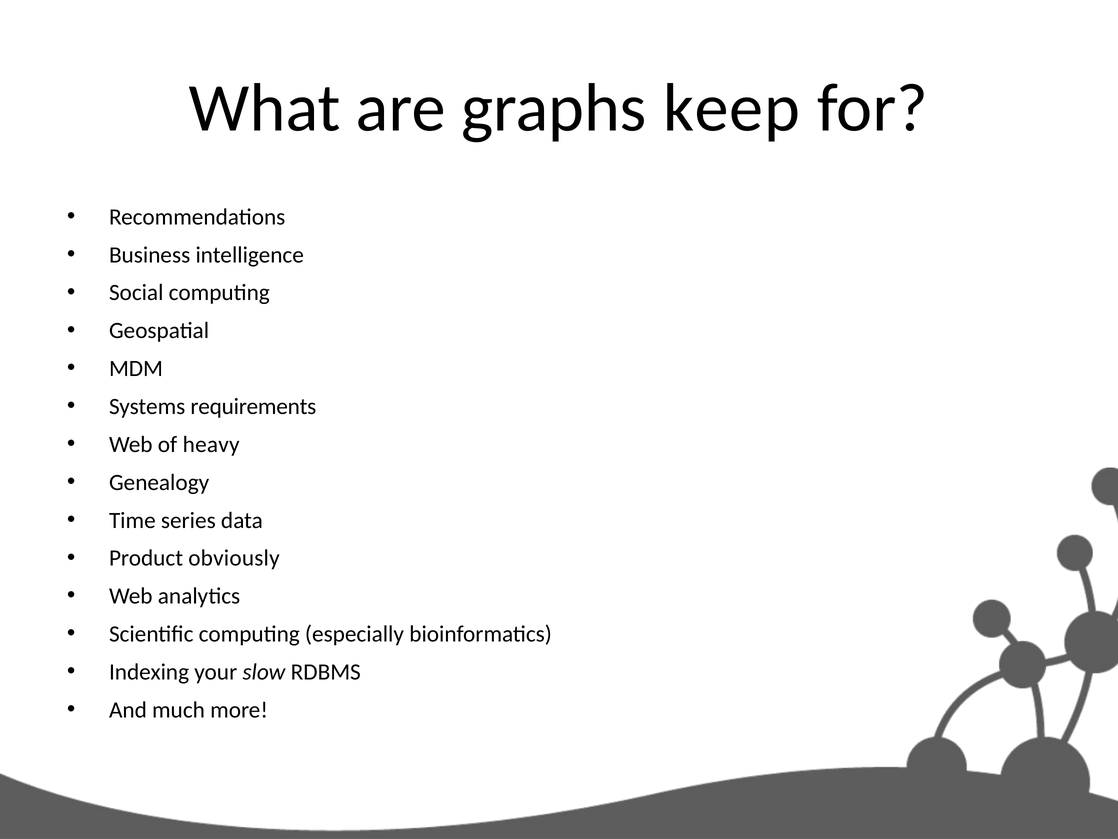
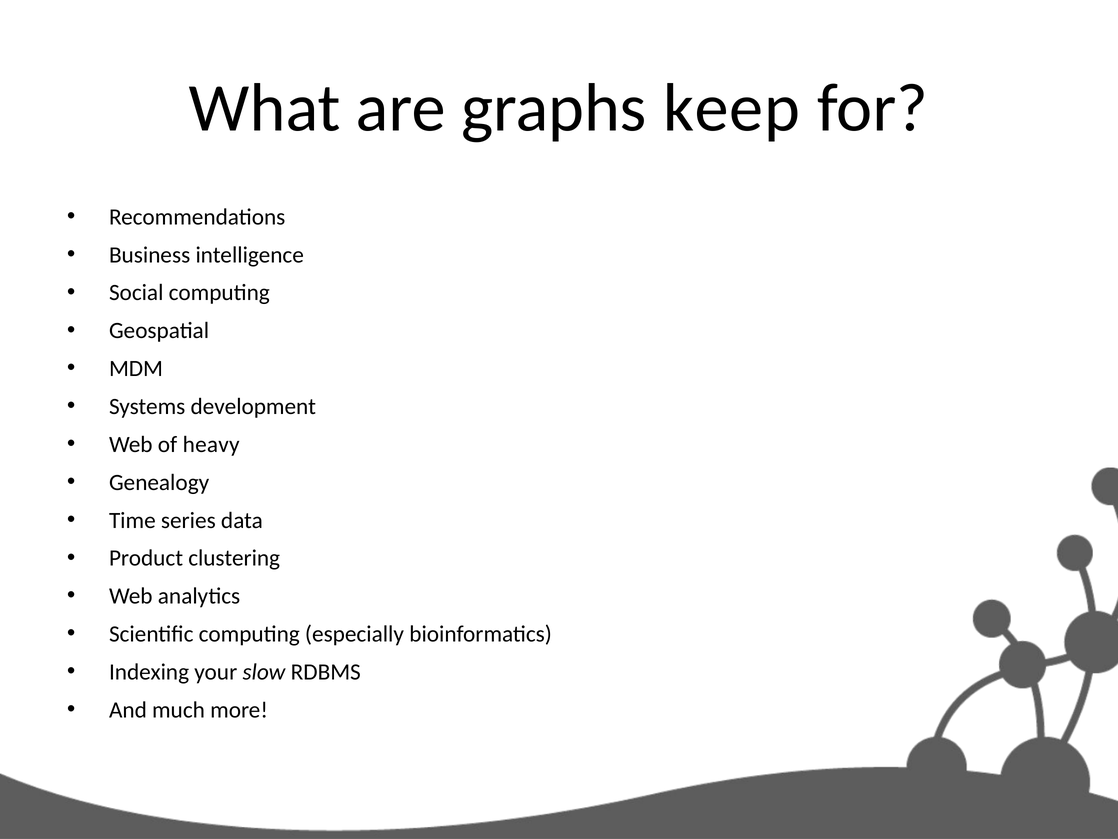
requirements: requirements -> development
obviously: obviously -> clustering
